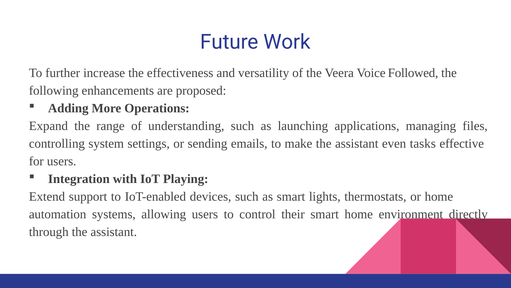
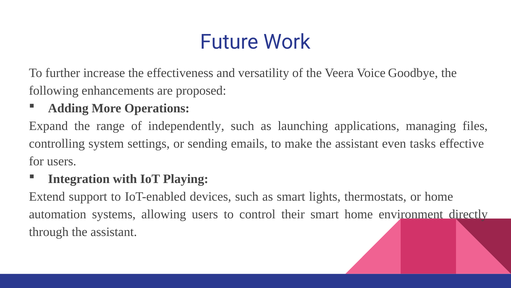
Followed: Followed -> Goodbye
understanding: understanding -> independently
